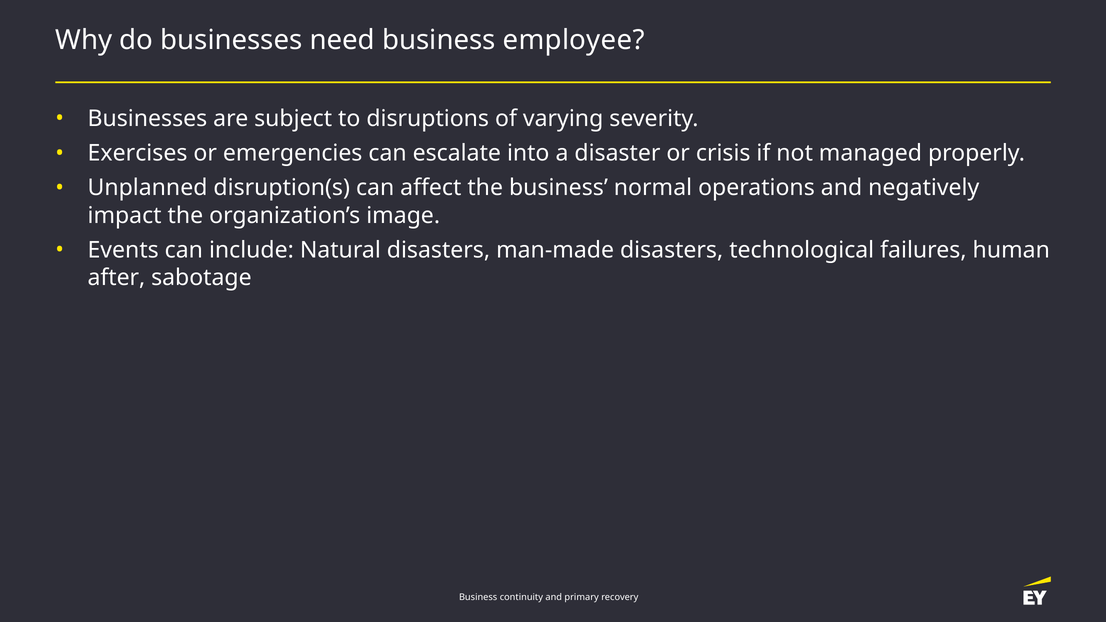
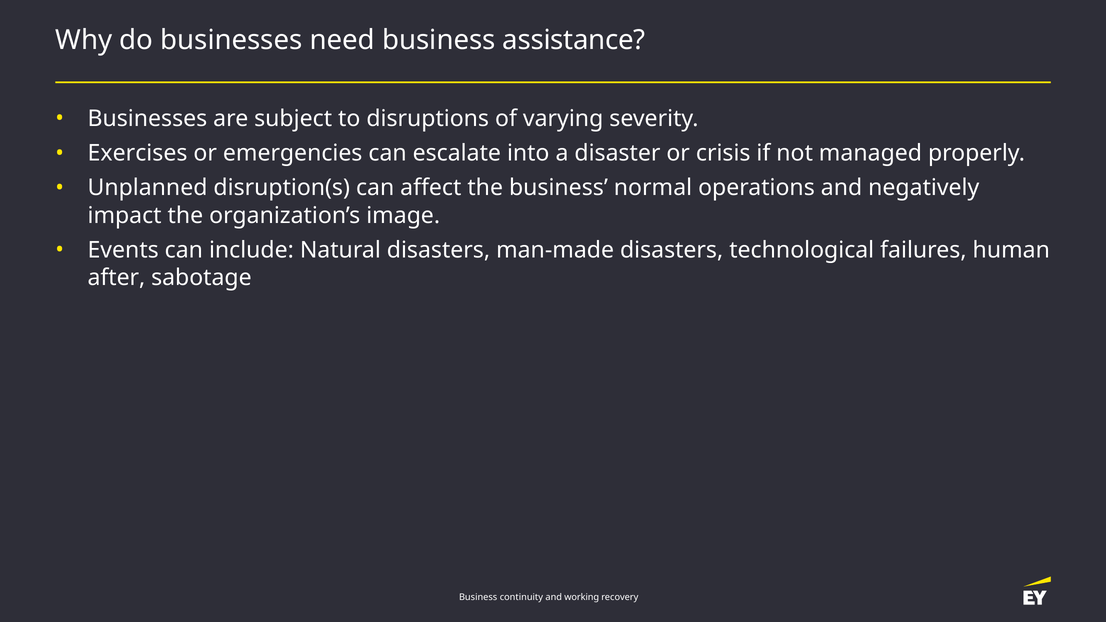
employee: employee -> assistance
primary: primary -> working
